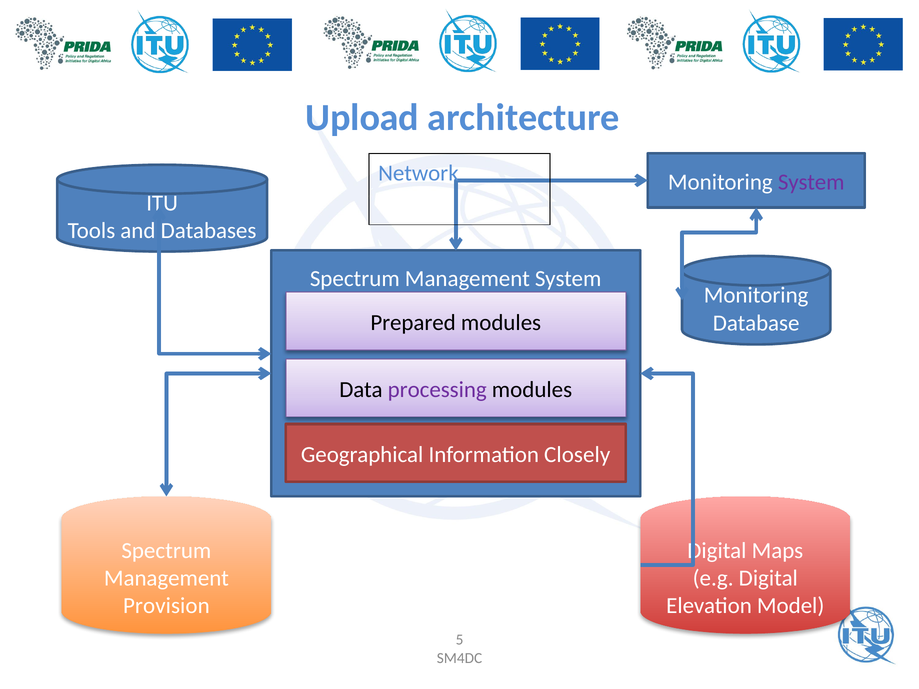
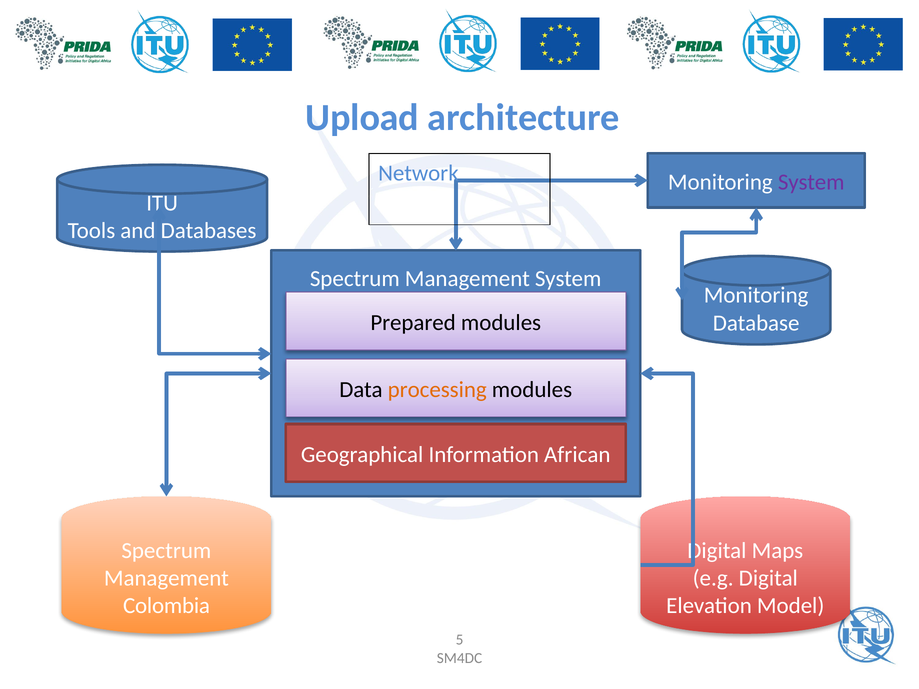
processing colour: purple -> orange
Closely: Closely -> African
Provision: Provision -> Colombia
